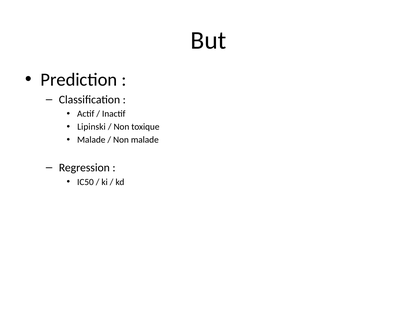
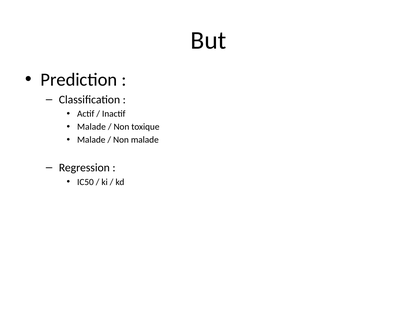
Lipinski at (91, 127): Lipinski -> Malade
